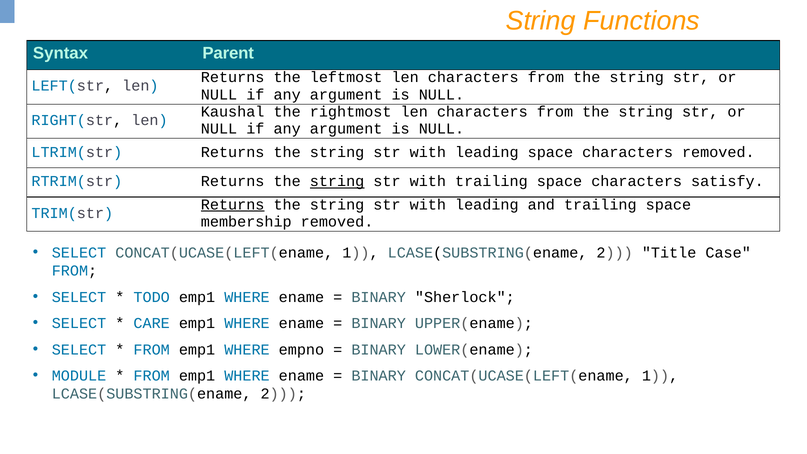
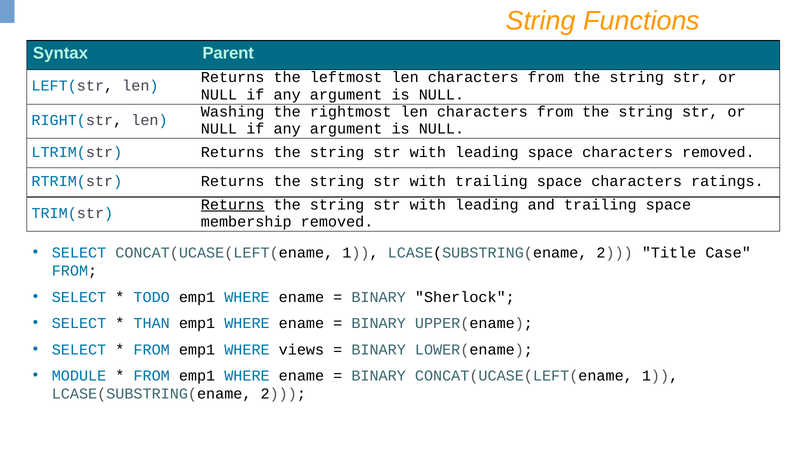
Kaushal: Kaushal -> Washing
string at (337, 181) underline: present -> none
satisfy: satisfy -> ratings
CARE: CARE -> THAN
empno: empno -> views
